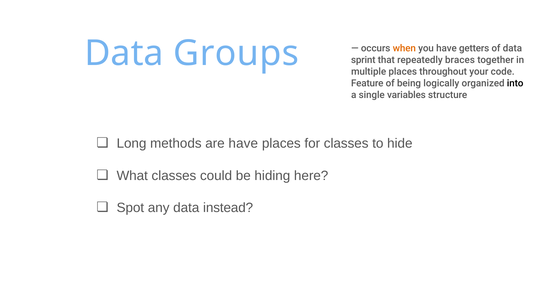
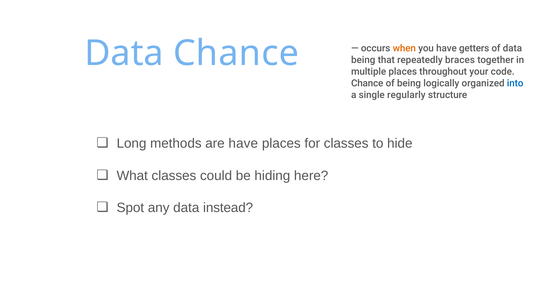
Data Groups: Groups -> Chance
sprint at (363, 60): sprint -> being
Feature at (367, 83): Feature -> Chance
into colour: black -> blue
variables: variables -> regularly
